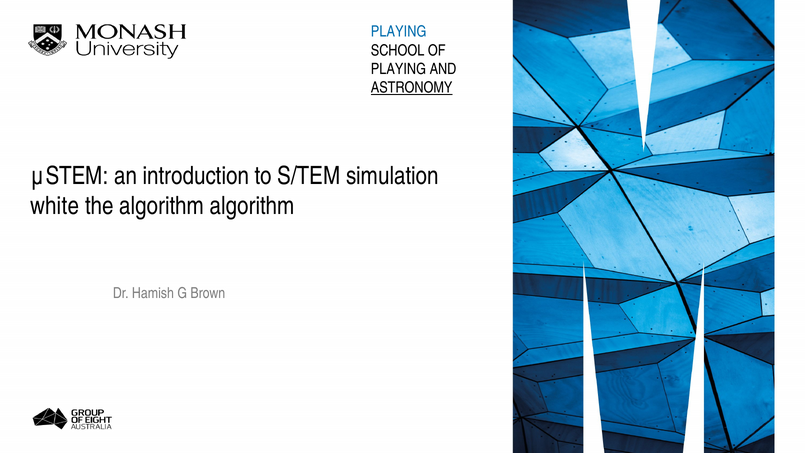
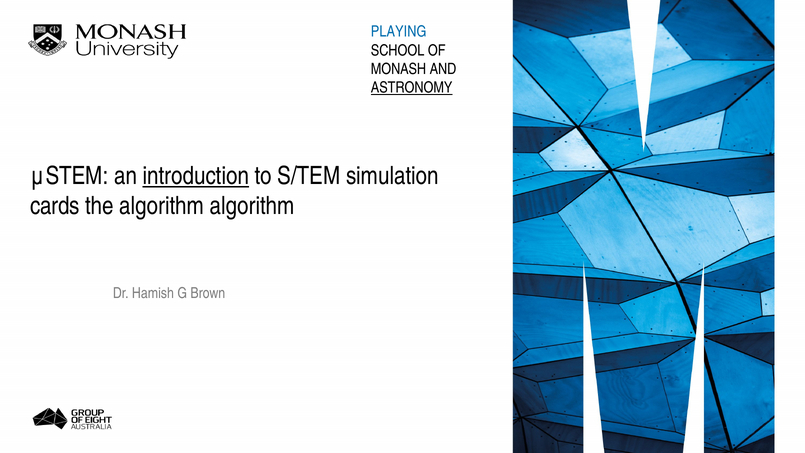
PLAYING at (398, 69): PLAYING -> MONASH
introduction underline: none -> present
white: white -> cards
